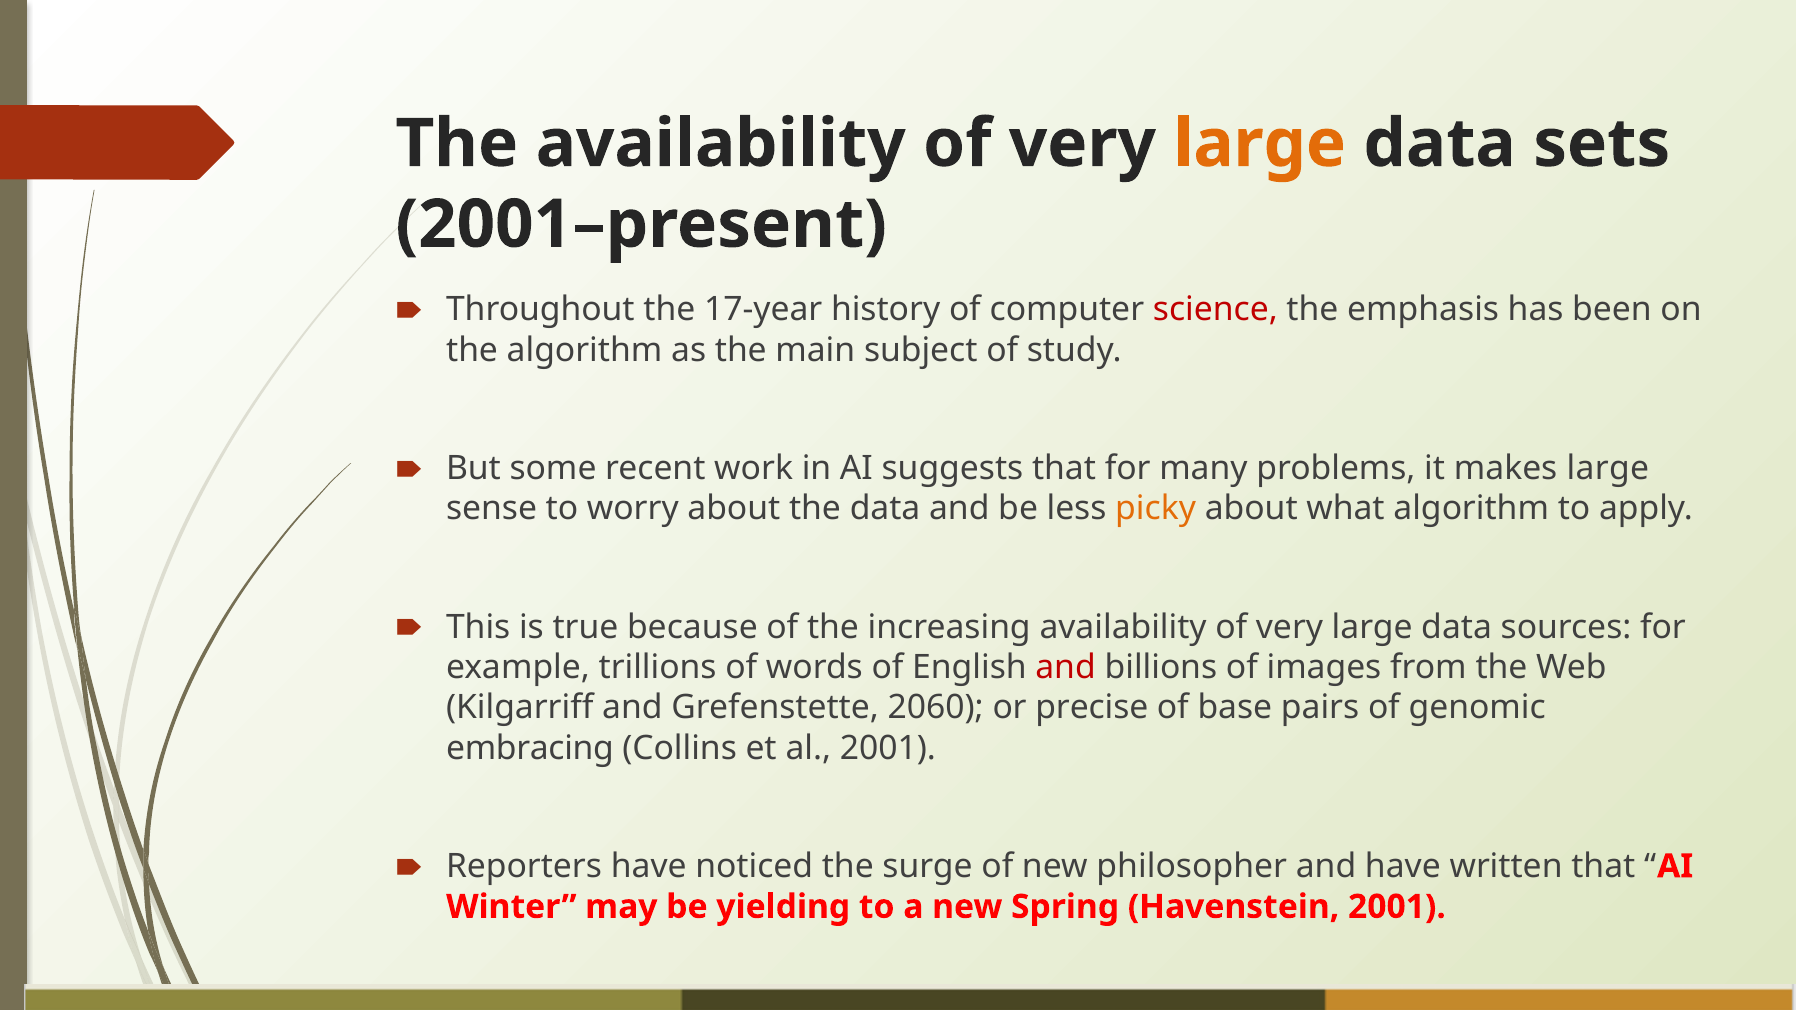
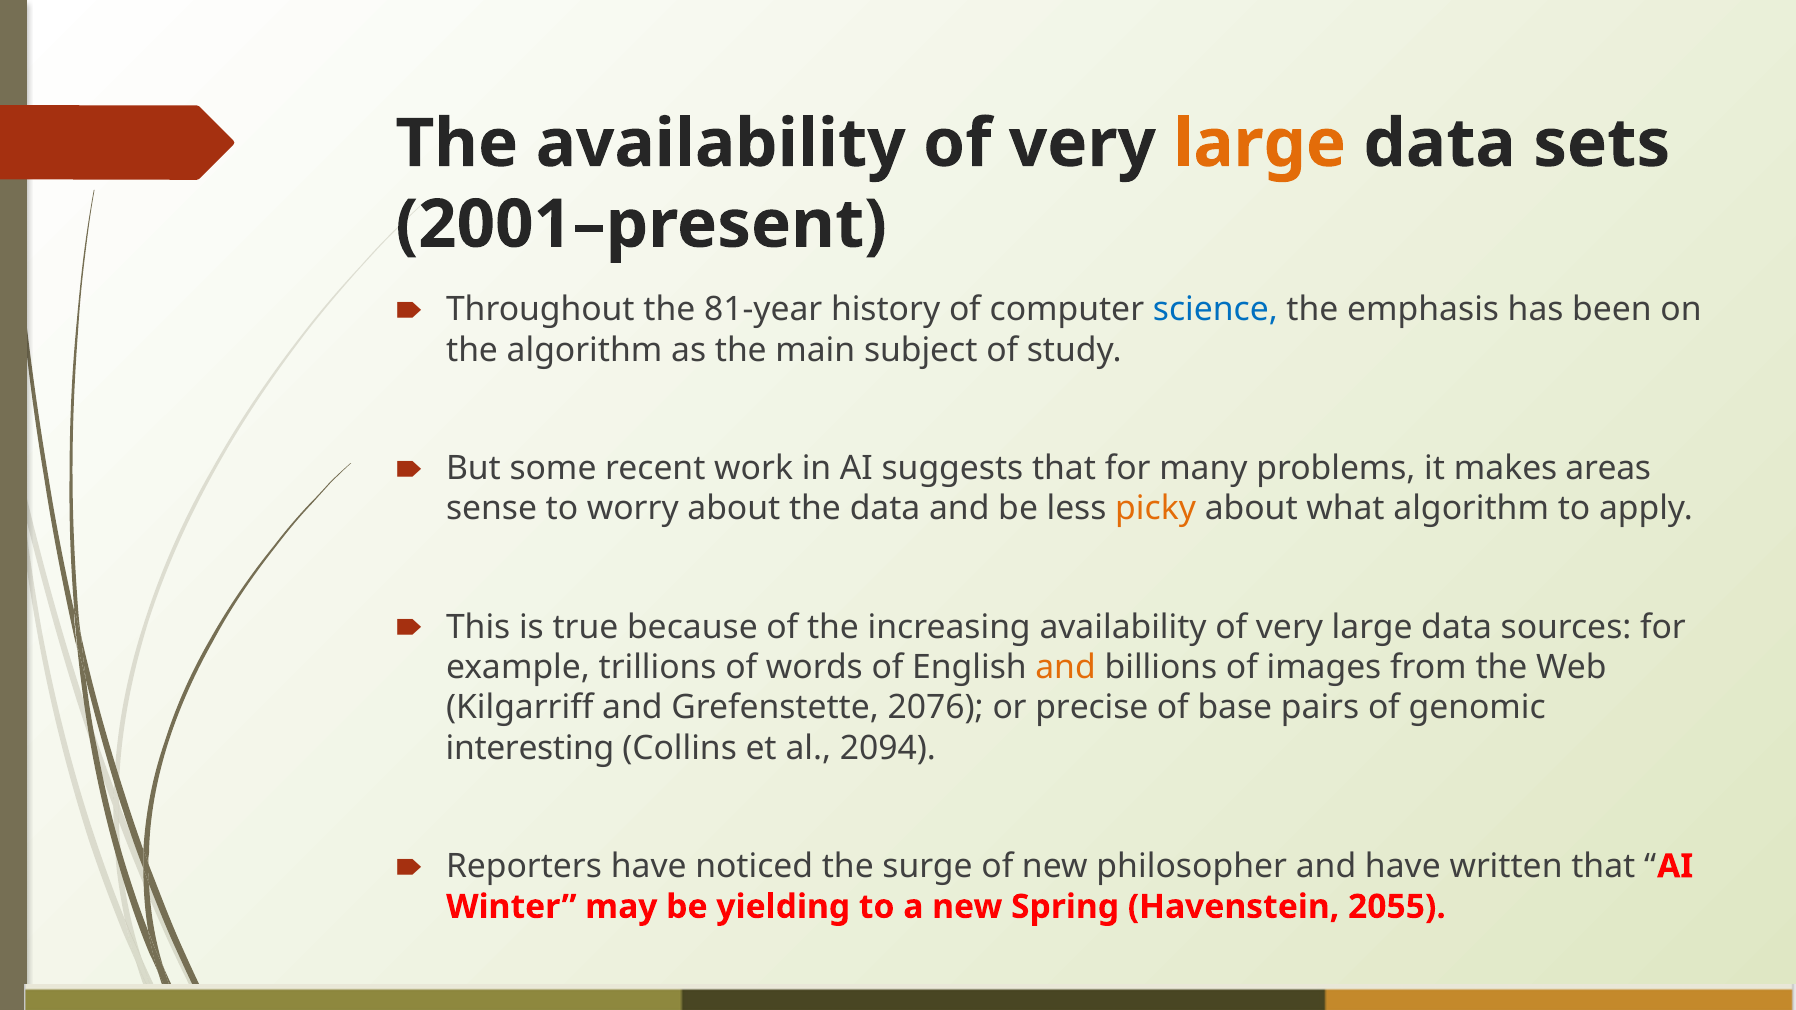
17-year: 17-year -> 81-year
science colour: red -> blue
makes large: large -> areas
and at (1066, 667) colour: red -> orange
2060: 2060 -> 2076
embracing: embracing -> interesting
al 2001: 2001 -> 2094
Havenstein 2001: 2001 -> 2055
